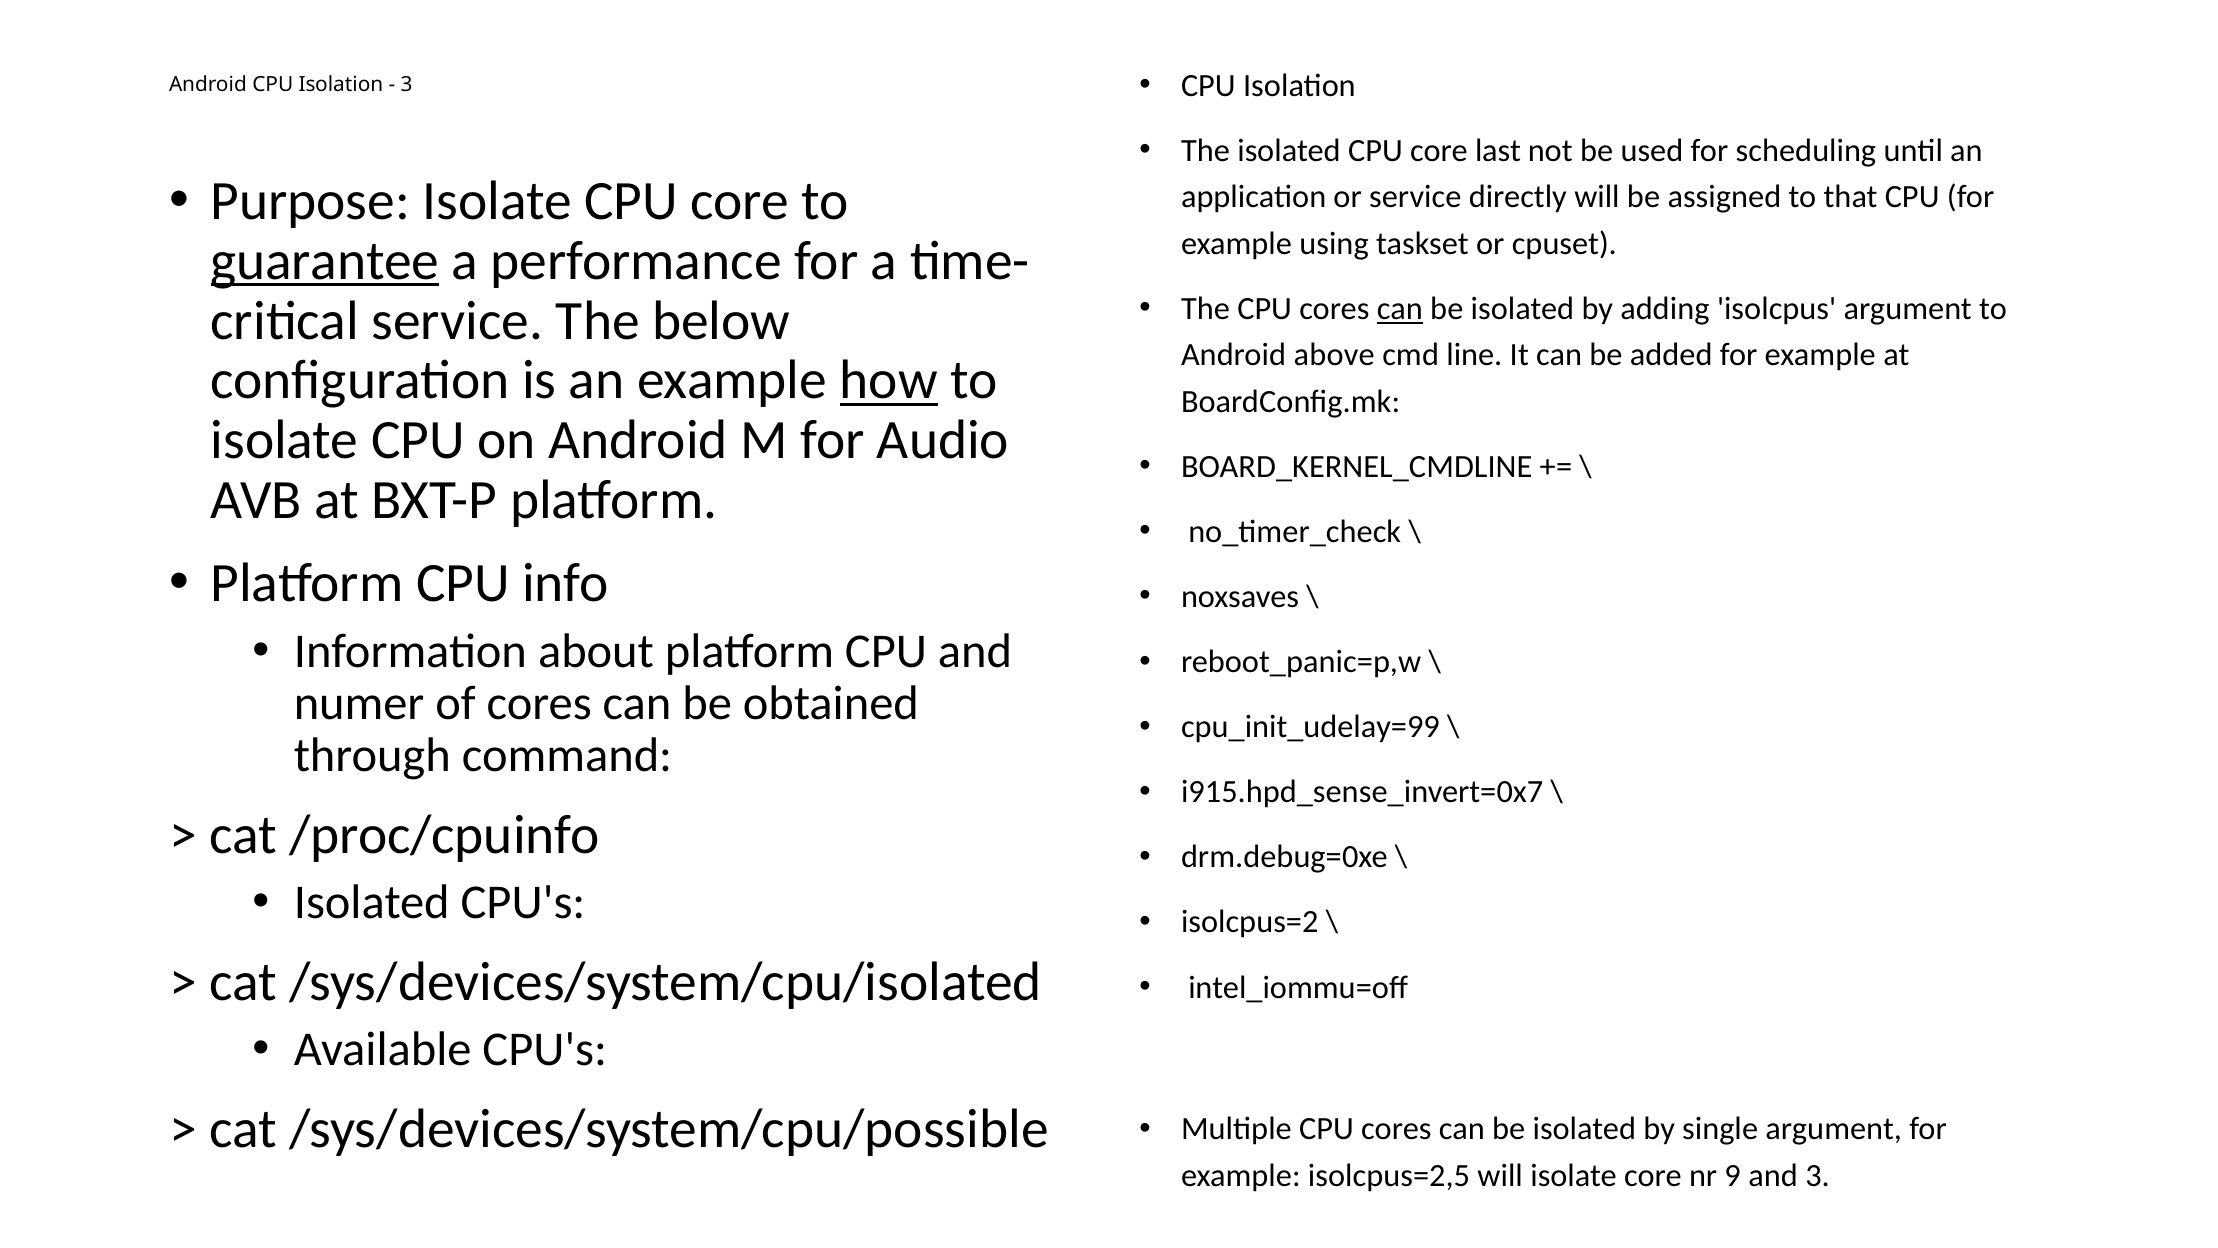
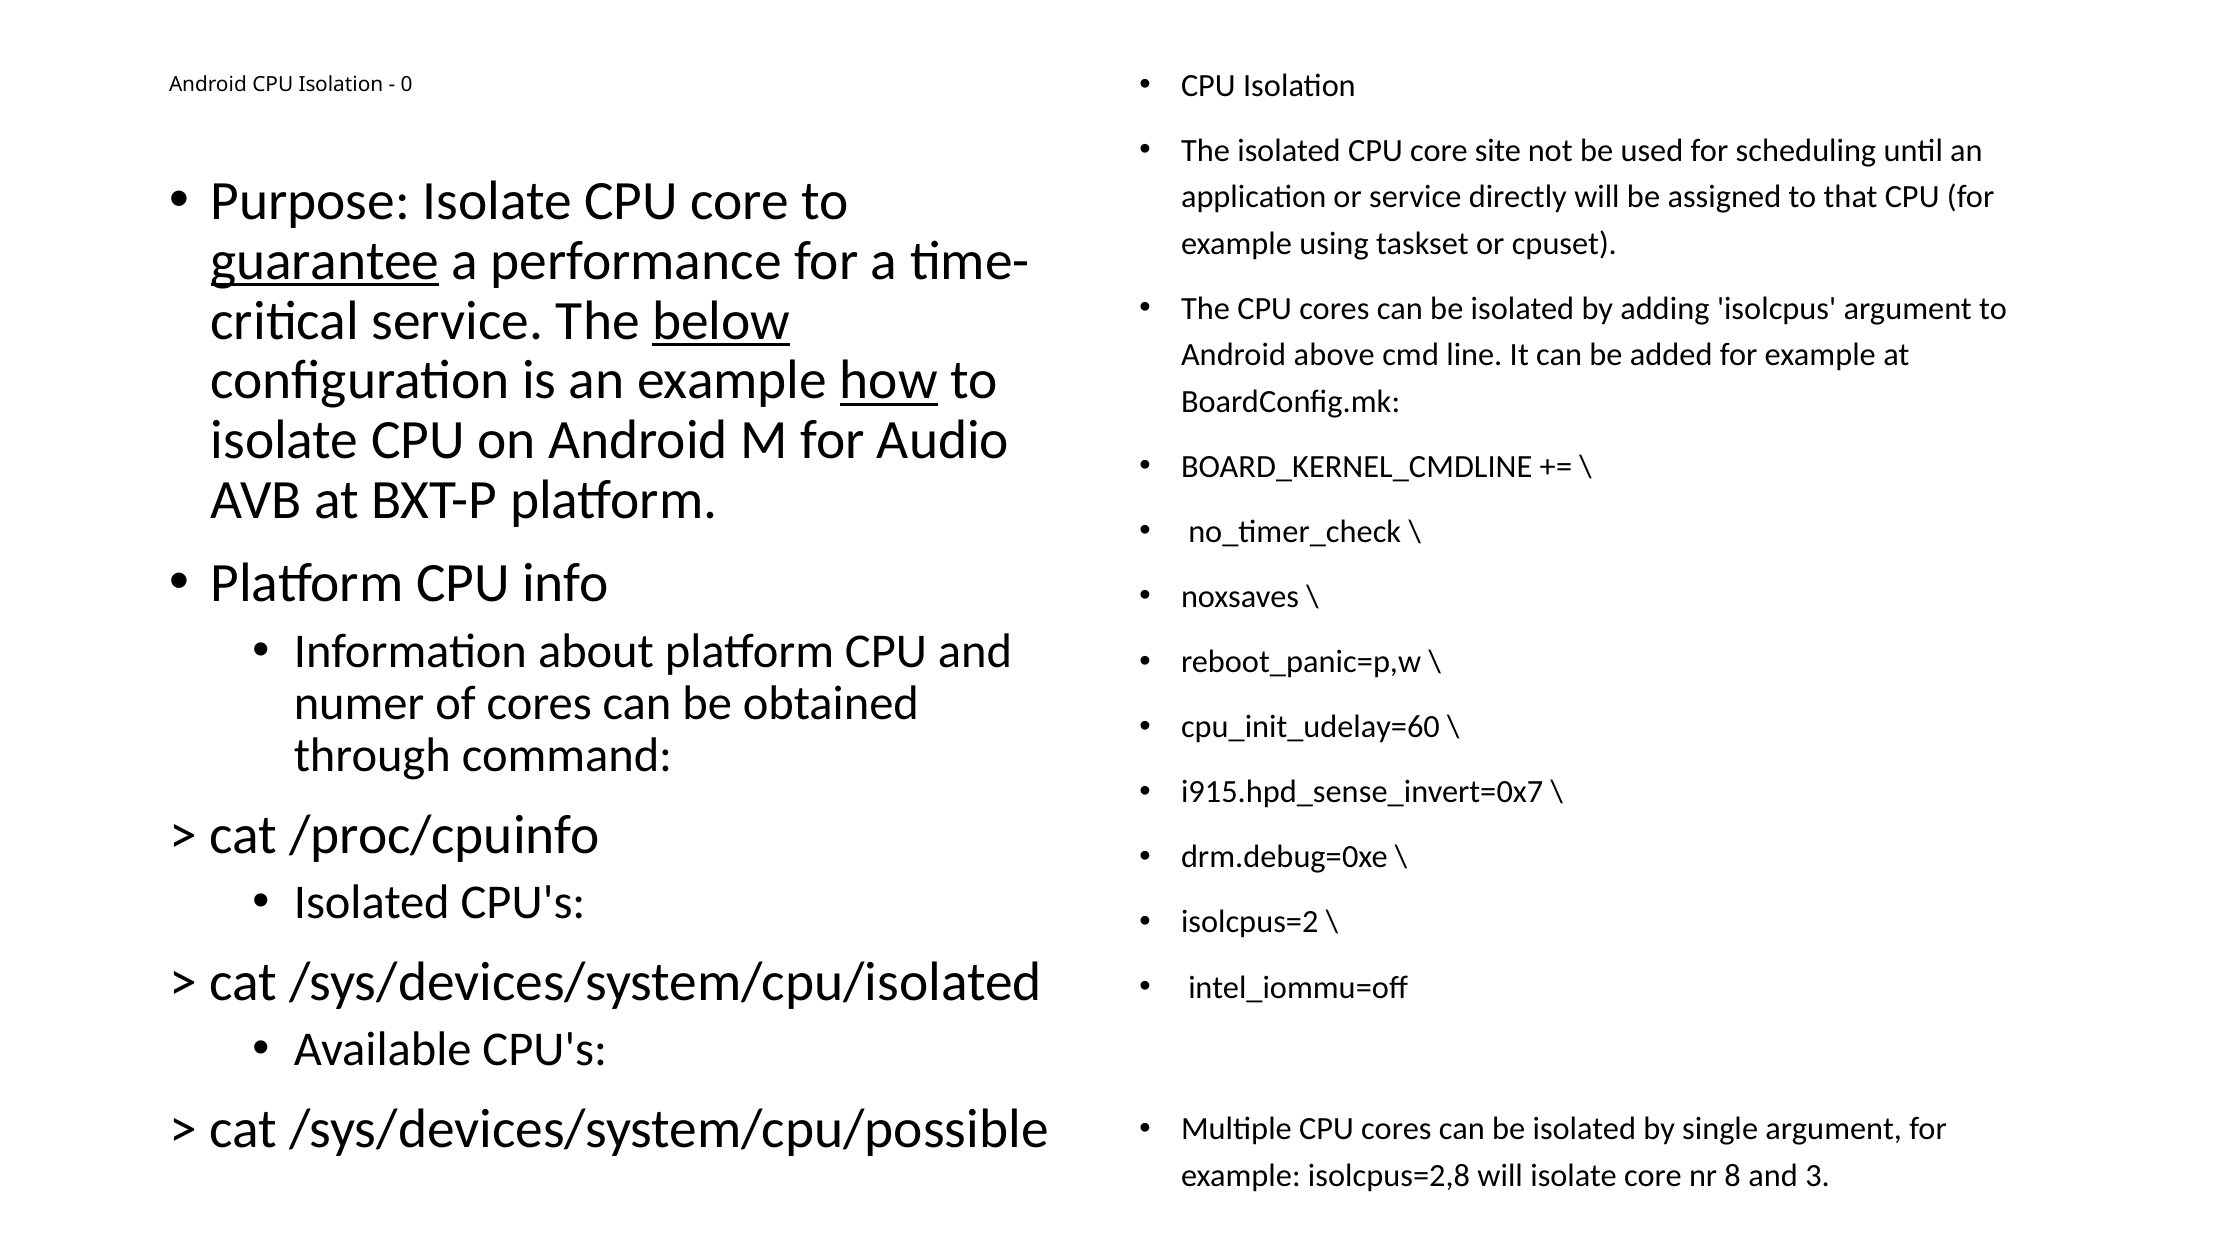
3 at (407, 84): 3 -> 0
last: last -> site
can at (1400, 309) underline: present -> none
below underline: none -> present
cpu_init_udelay=99: cpu_init_udelay=99 -> cpu_init_udelay=60
isolcpus=2,5: isolcpus=2,5 -> isolcpus=2,8
9: 9 -> 8
